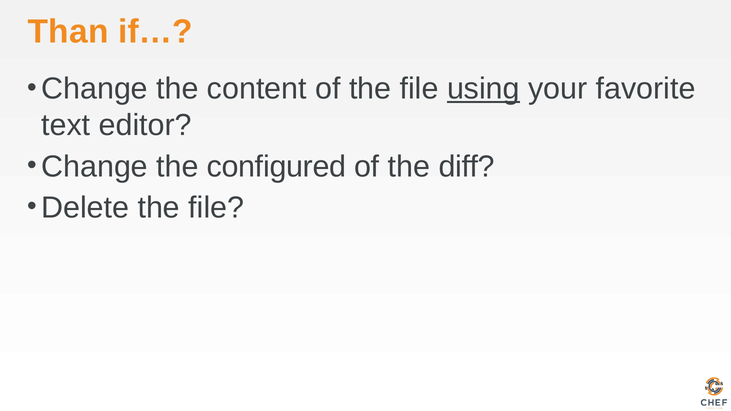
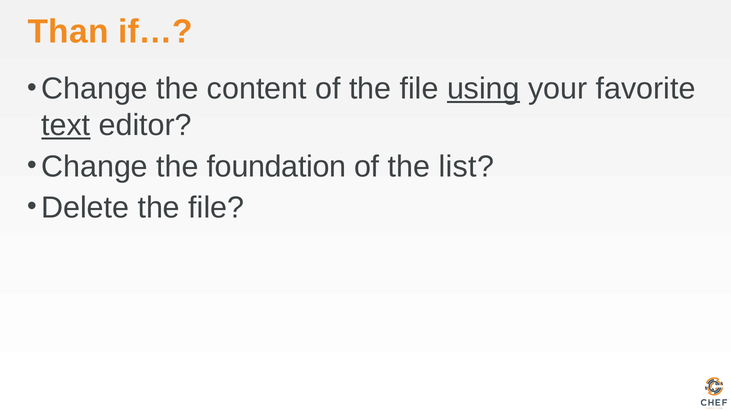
text underline: none -> present
configured: configured -> foundation
diff: diff -> list
